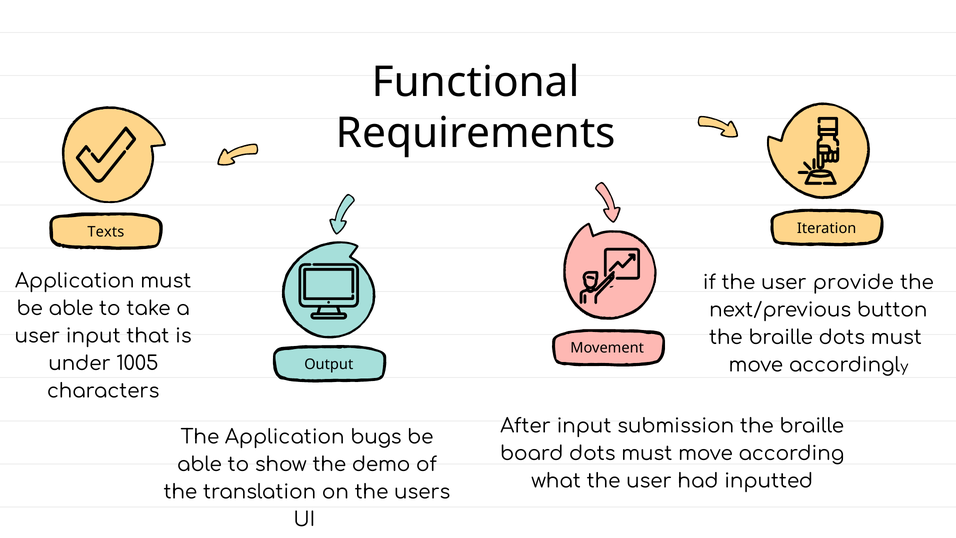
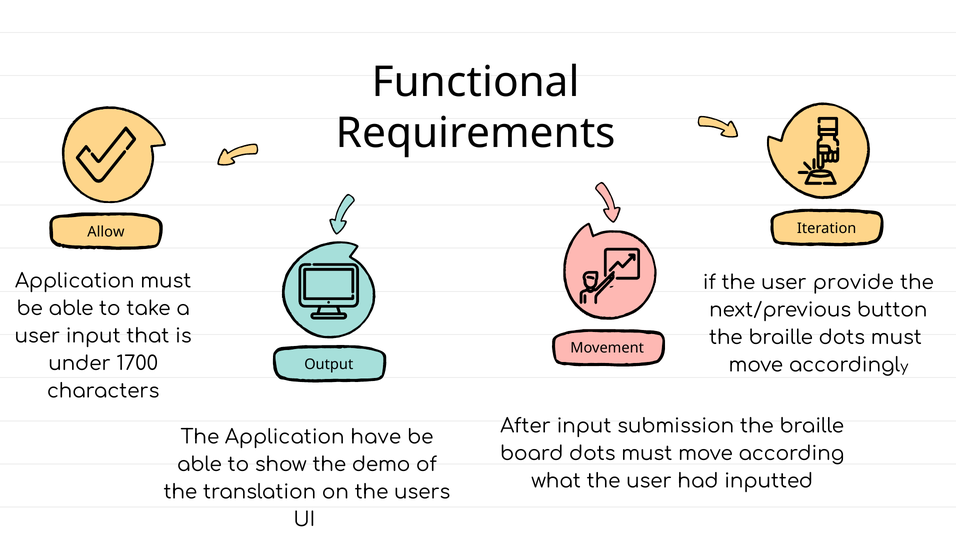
Texts: Texts -> Allow
1005: 1005 -> 1700
bugs: bugs -> have
